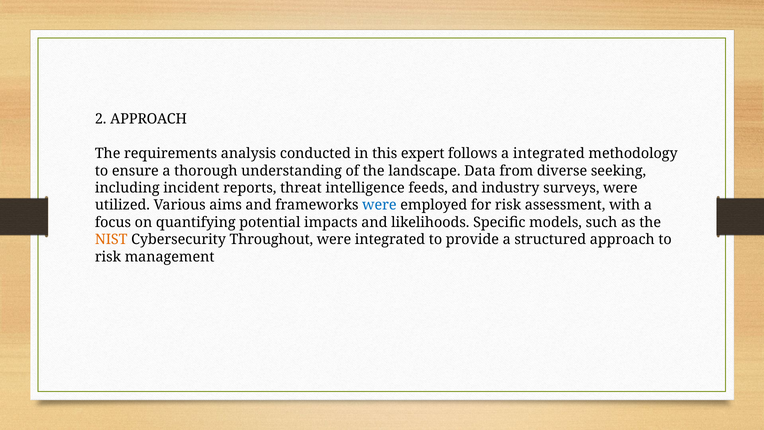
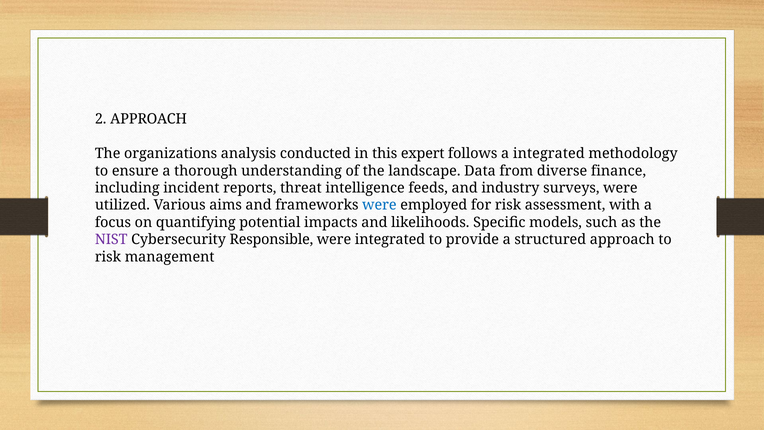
requirements: requirements -> organizations
seeking: seeking -> finance
NIST colour: orange -> purple
Throughout: Throughout -> Responsible
